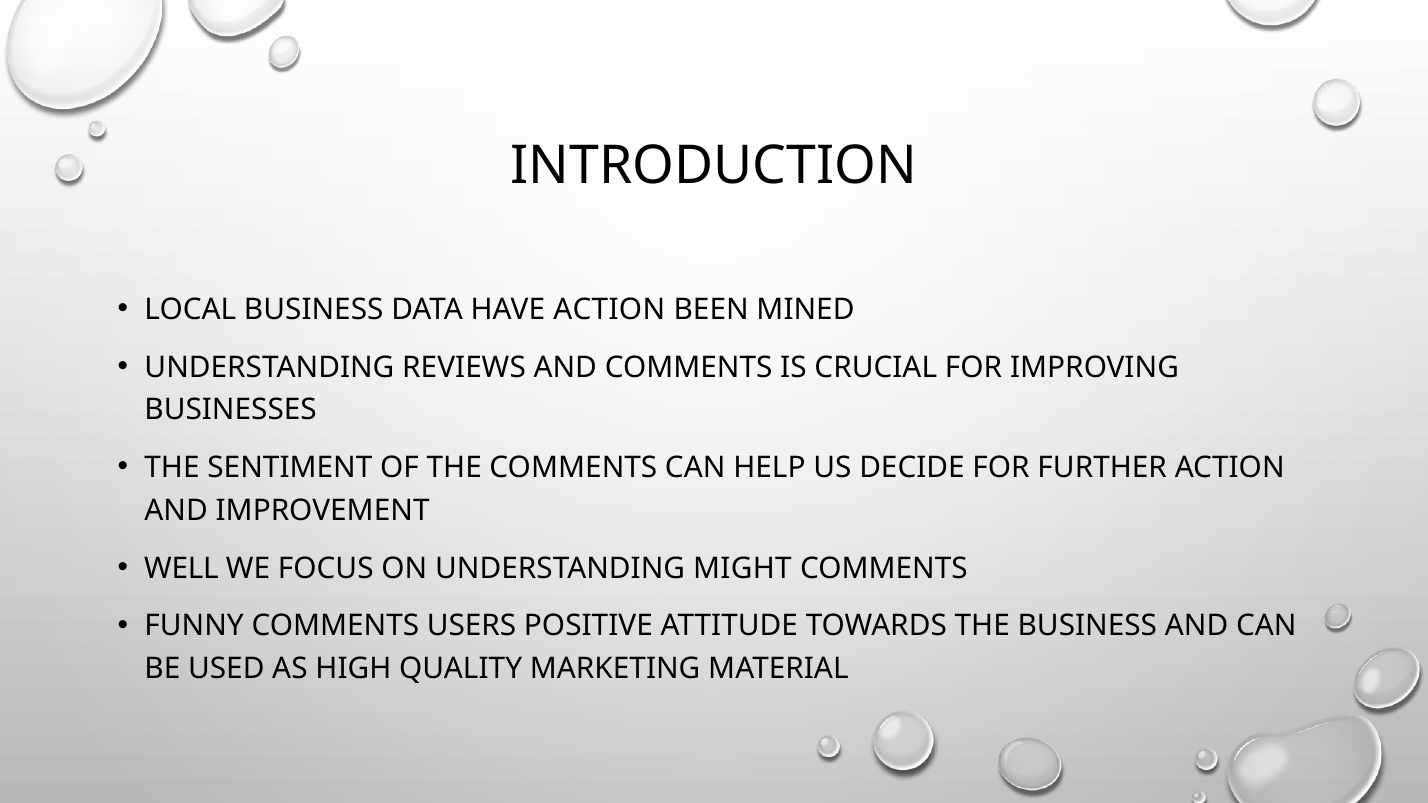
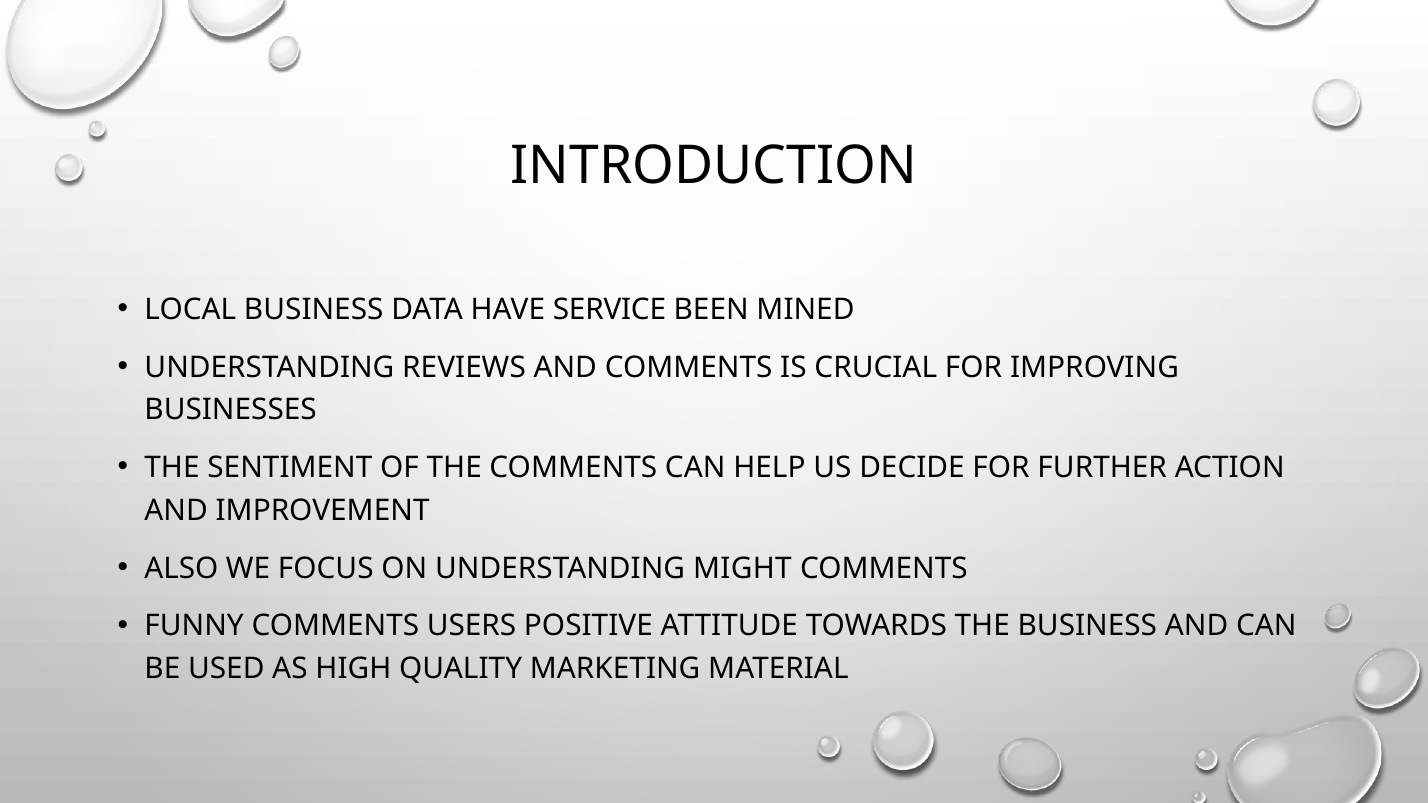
HAVE ACTION: ACTION -> SERVICE
WELL: WELL -> ALSO
